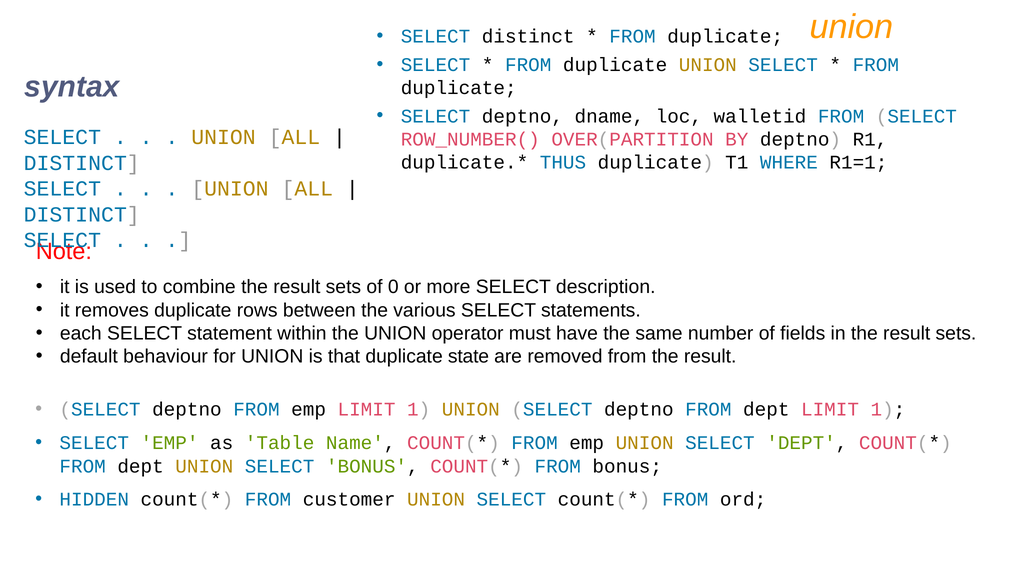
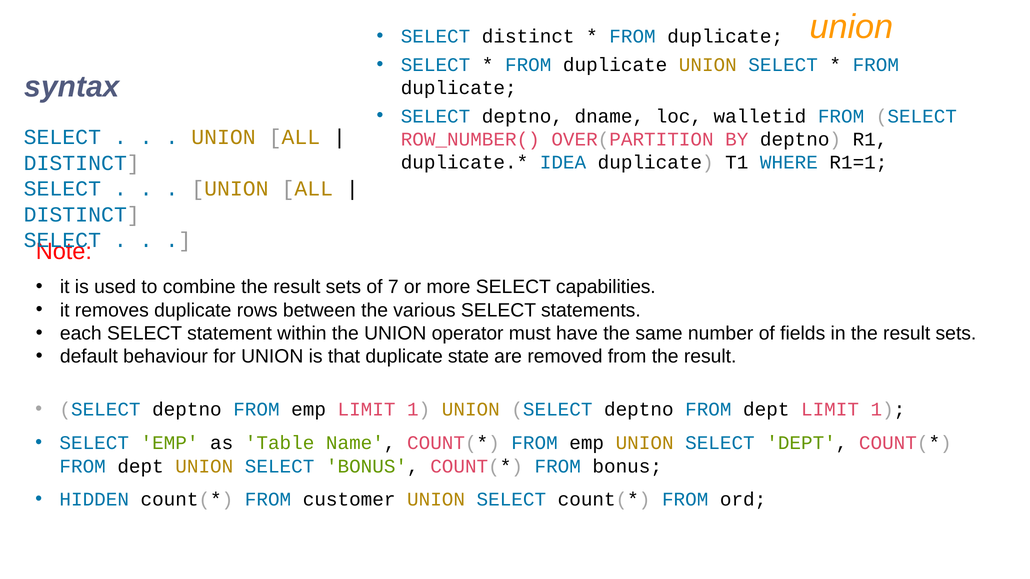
THUS: THUS -> IDEA
0: 0 -> 7
description: description -> capabilities
